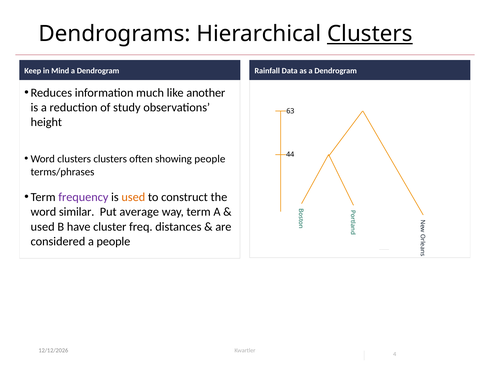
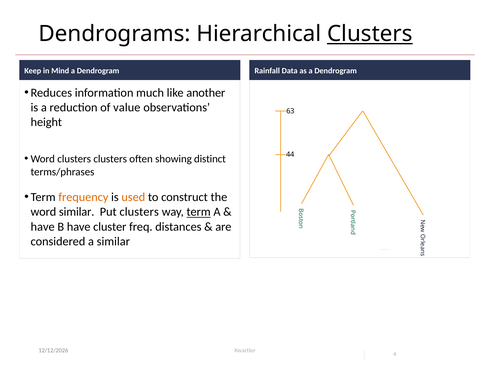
study: study -> value
showing people: people -> distinct
frequency colour: purple -> orange
Put average: average -> clusters
term at (199, 212) underline: none -> present
used at (43, 227): used -> have
a people: people -> similar
